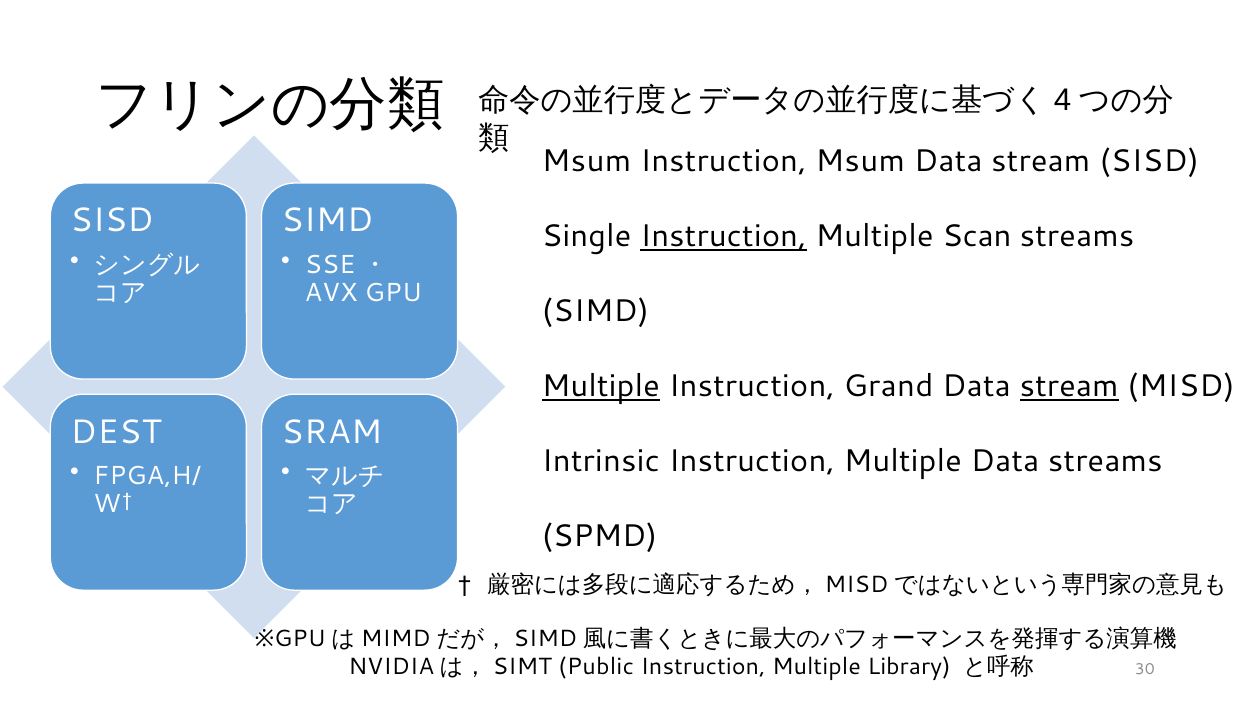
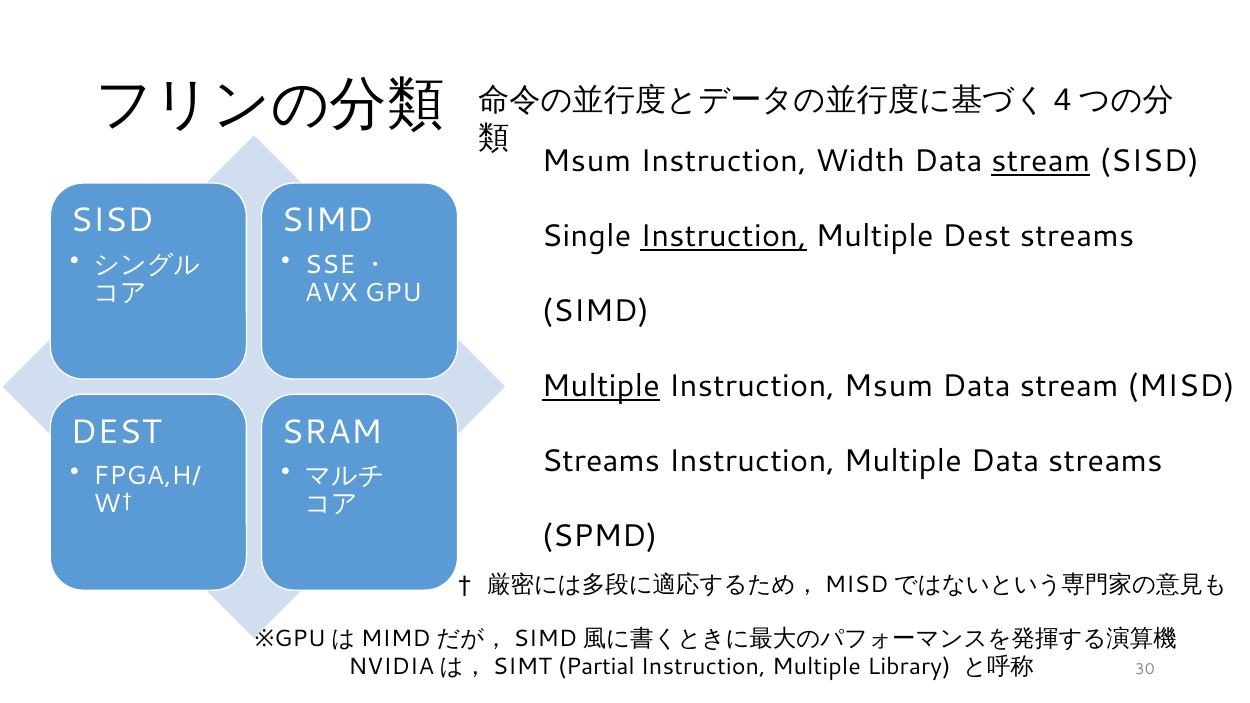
Instruction Msum: Msum -> Width
stream at (1041, 161) underline: none -> present
Multiple Scan: Scan -> Dest
Instruction Grand: Grand -> Msum
stream at (1069, 386) underline: present -> none
Intrinsic at (601, 461): Intrinsic -> Streams
Public: Public -> Partial
